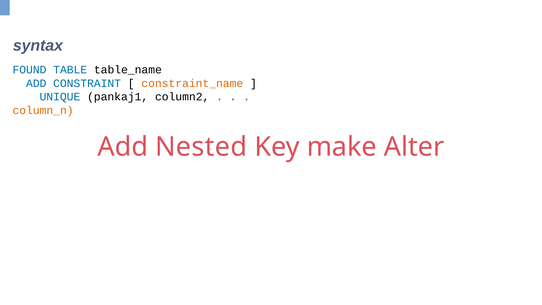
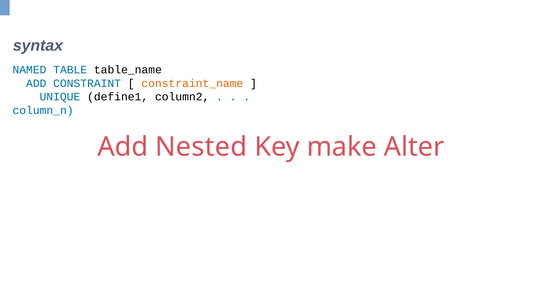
FOUND: FOUND -> NAMED
pankaj1: pankaj1 -> define1
column_n colour: orange -> blue
